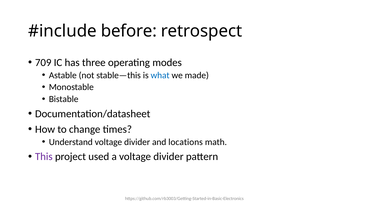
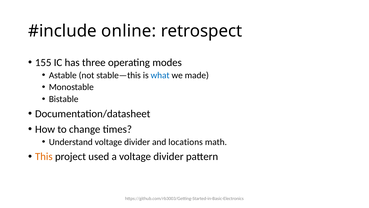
before: before -> online
709: 709 -> 155
This colour: purple -> orange
